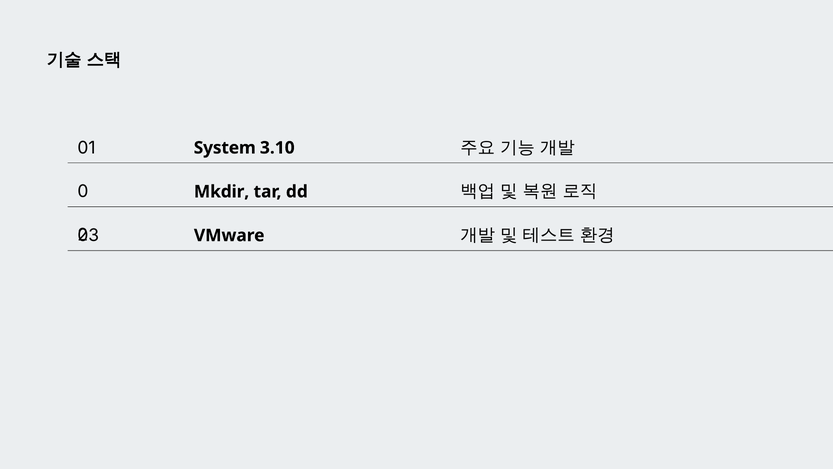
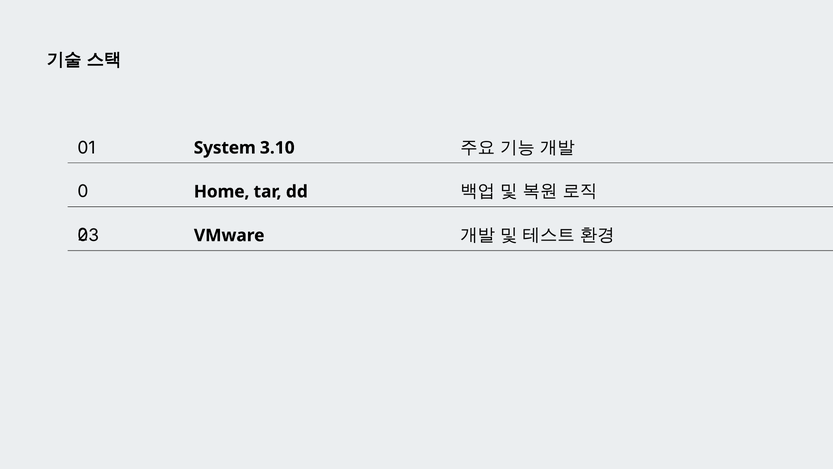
Mkdir: Mkdir -> Home
